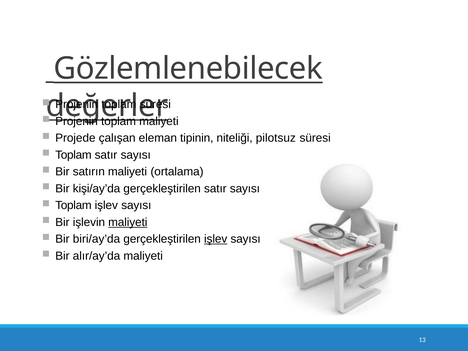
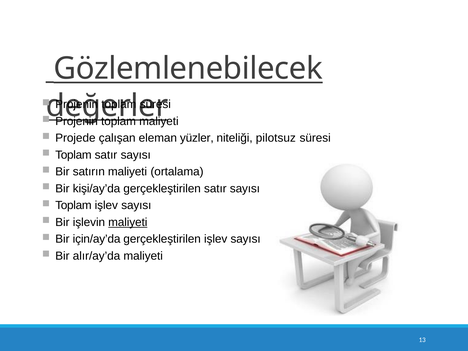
tipinin: tipinin -> yüzler
biri/ay’da: biri/ay’da -> için/ay’da
işlev at (216, 239) underline: present -> none
